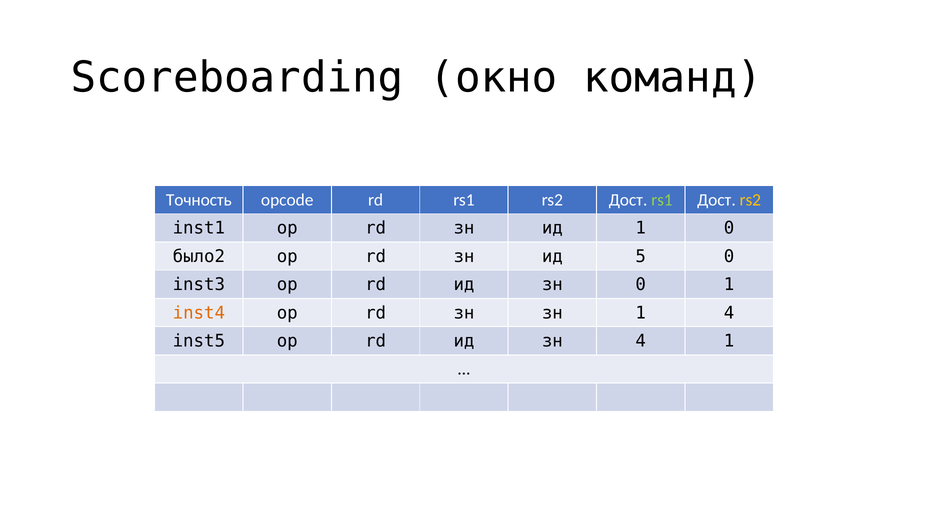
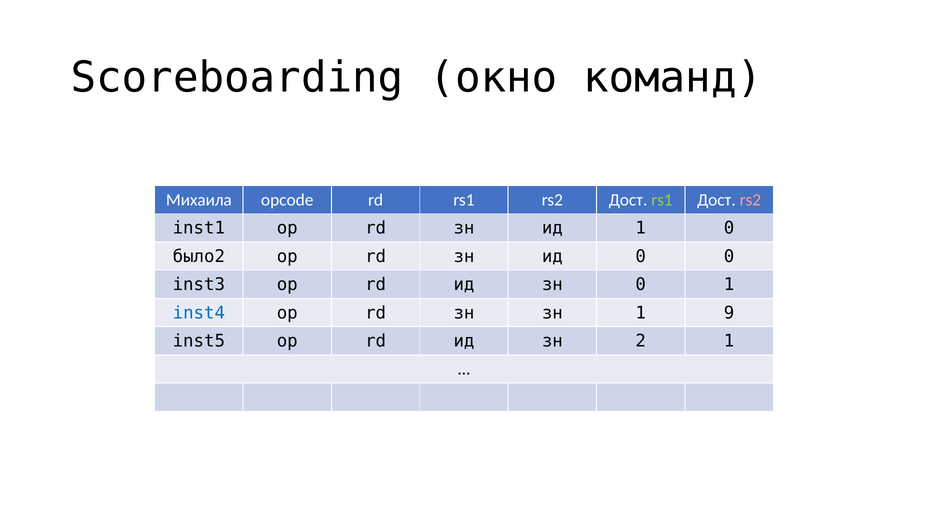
Точность: Точность -> Михаила
rs2 at (750, 200) colour: yellow -> pink
ид 5: 5 -> 0
inst4 colour: orange -> blue
1 4: 4 -> 9
зн 4: 4 -> 2
